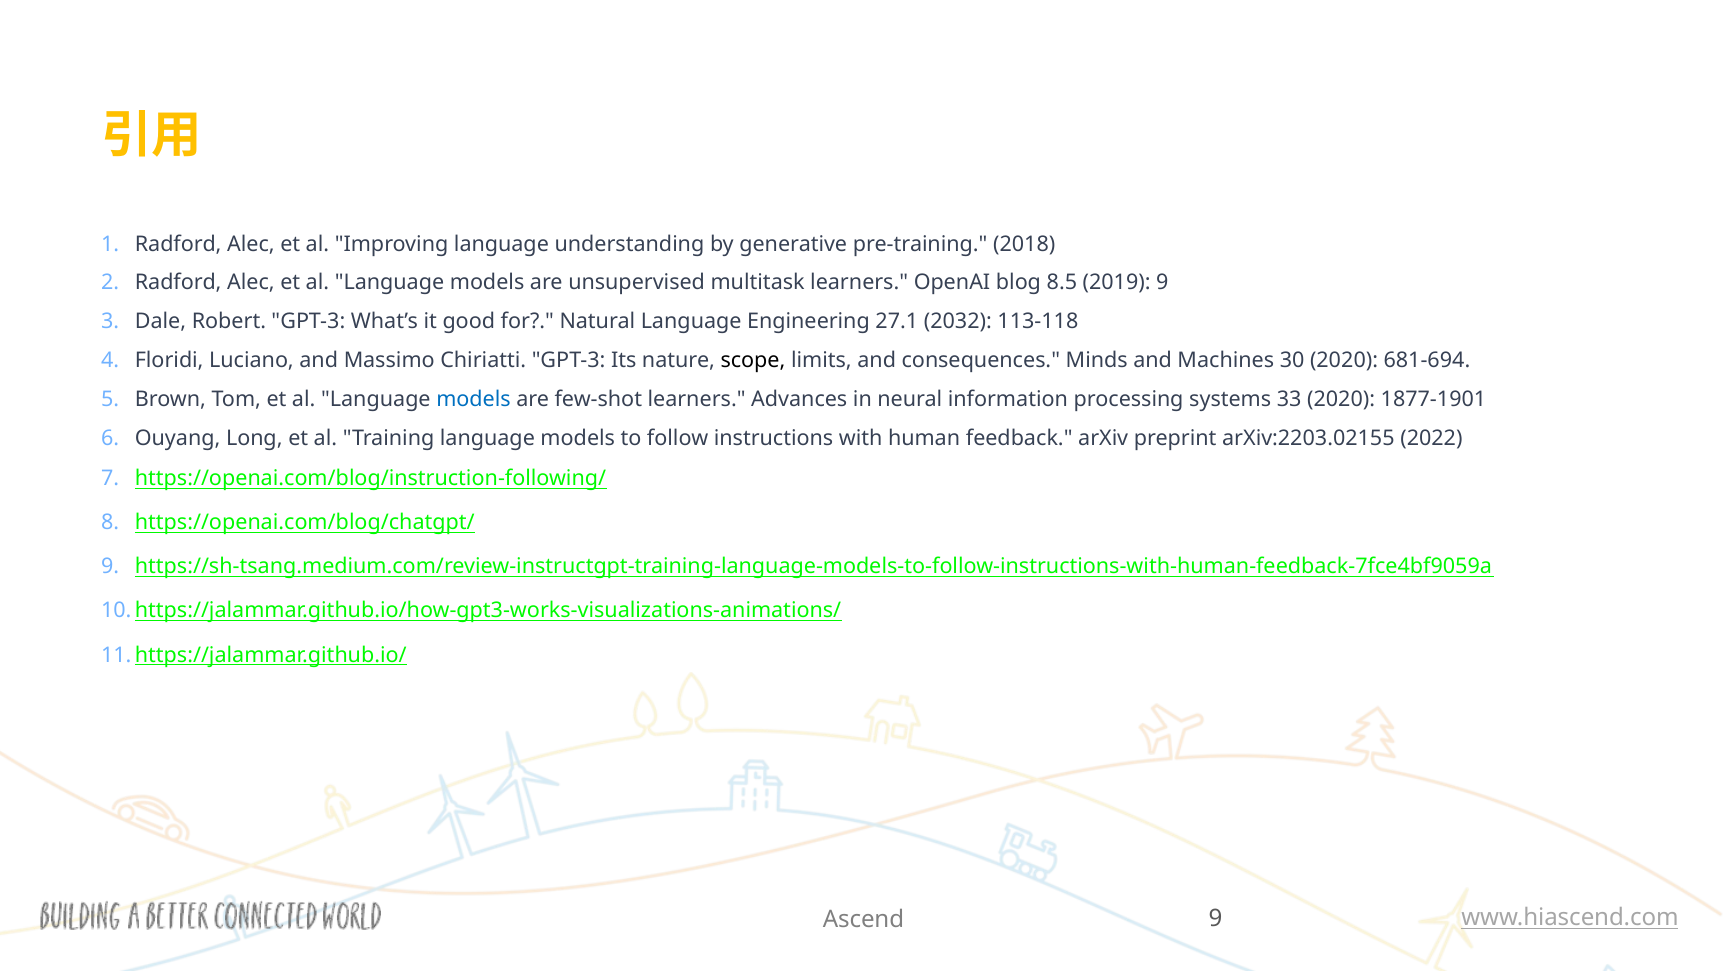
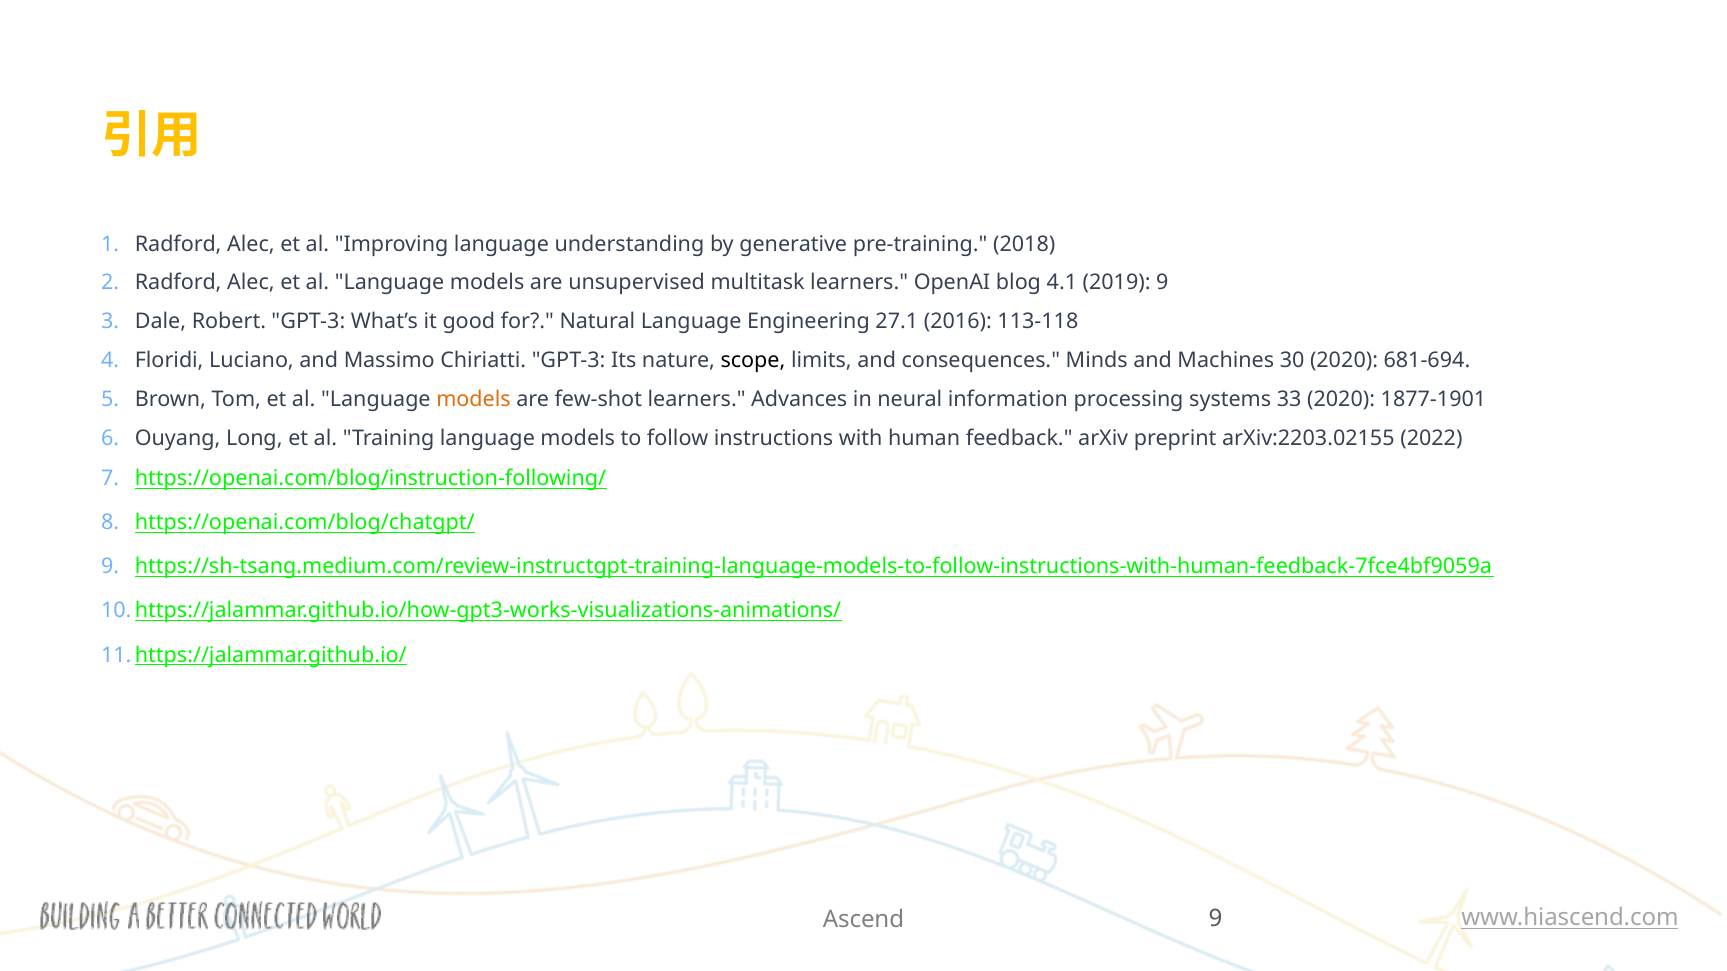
8.5: 8.5 -> 4.1
2032: 2032 -> 2016
models at (473, 399) colour: blue -> orange
